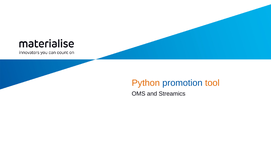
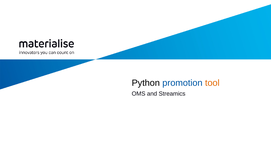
Python colour: orange -> black
